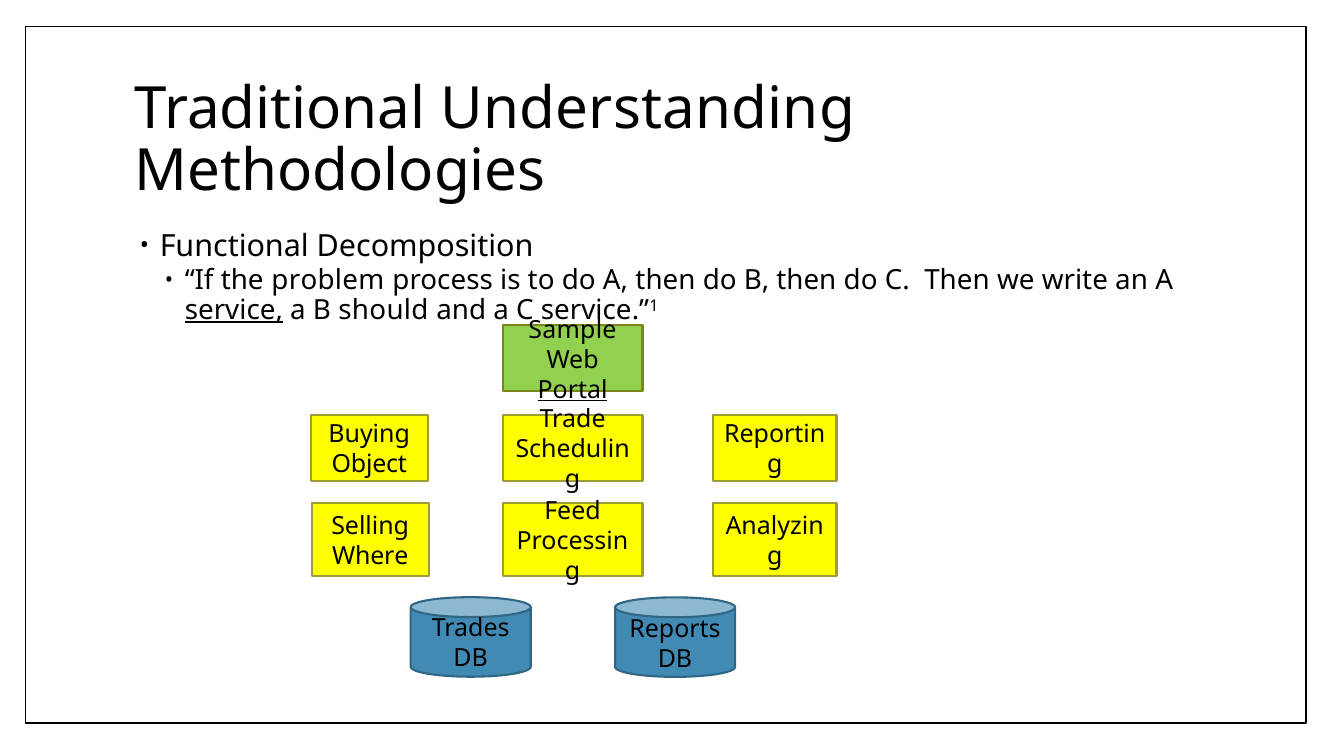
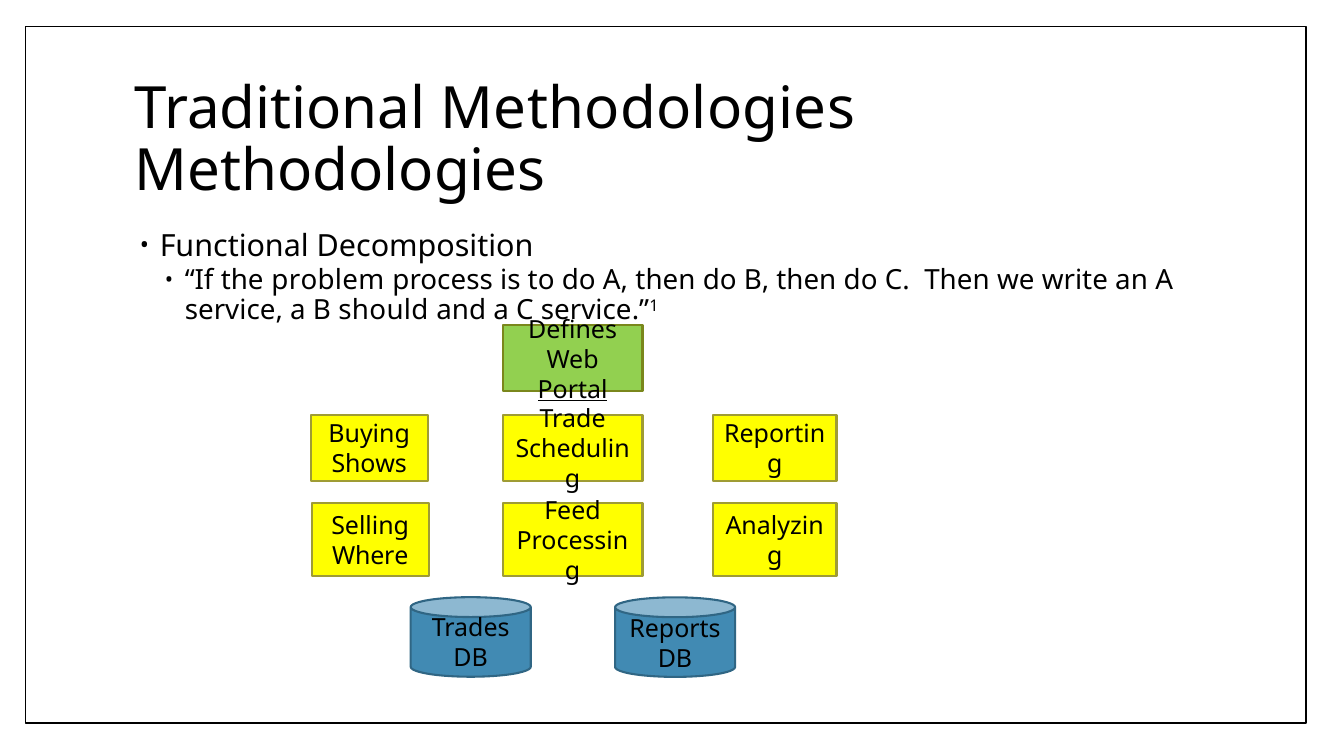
Traditional Understanding: Understanding -> Methodologies
service underline: present -> none
Sample: Sample -> Defines
Object: Object -> Shows
